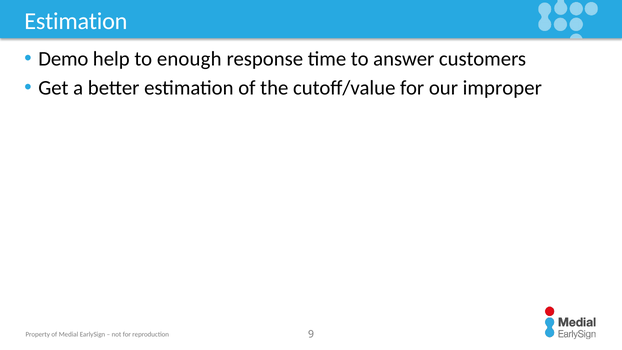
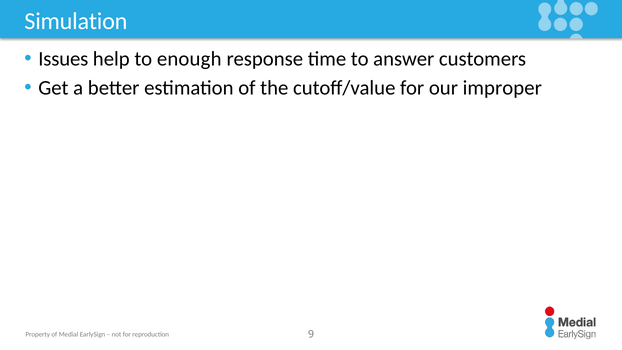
Estimation at (76, 21): Estimation -> Simulation
Demo: Demo -> Issues
